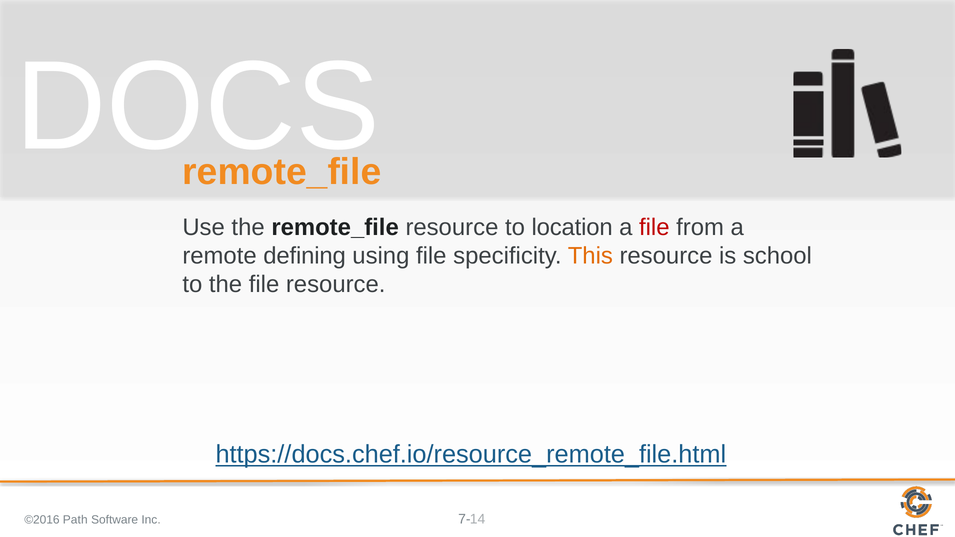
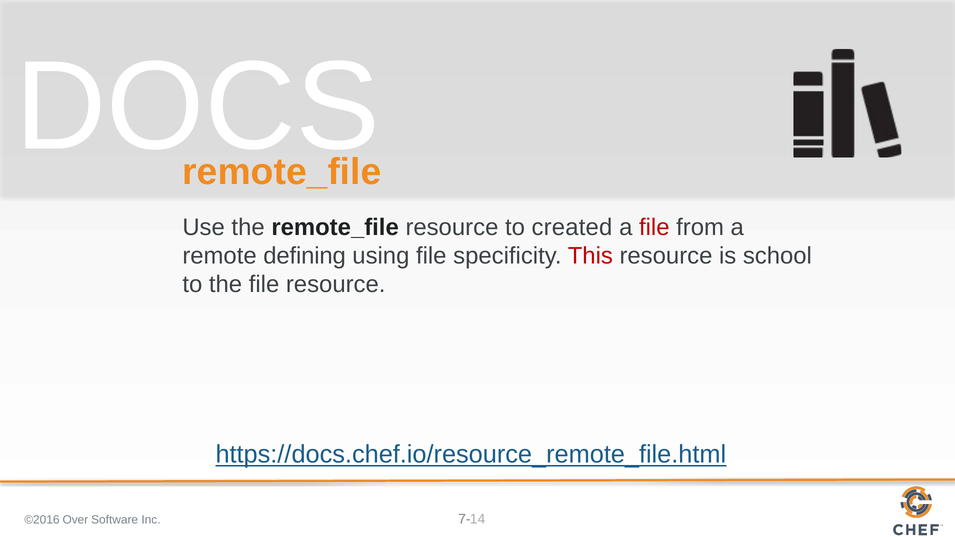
location: location -> created
This colour: orange -> red
Path: Path -> Over
